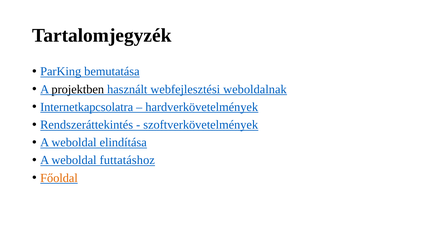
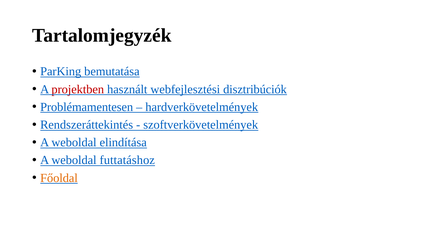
projektben colour: black -> red
weboldalnak: weboldalnak -> disztribúciók
Internetkapcsolatra: Internetkapcsolatra -> Problémamentesen
